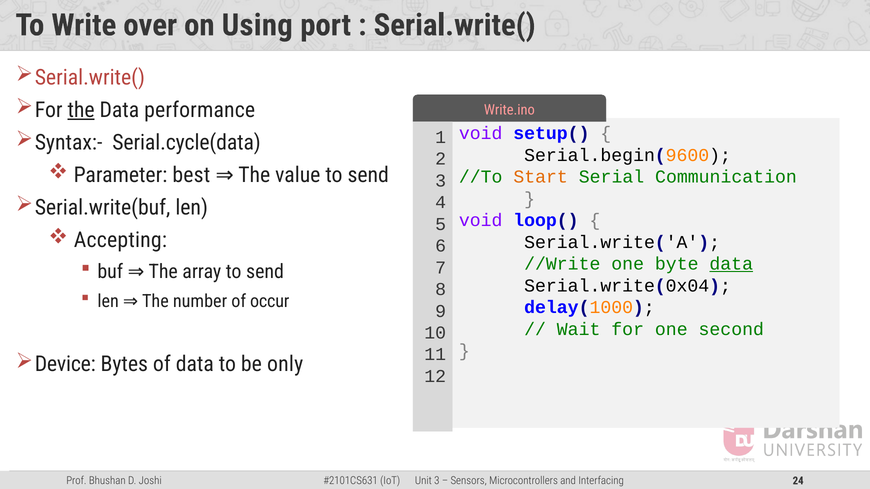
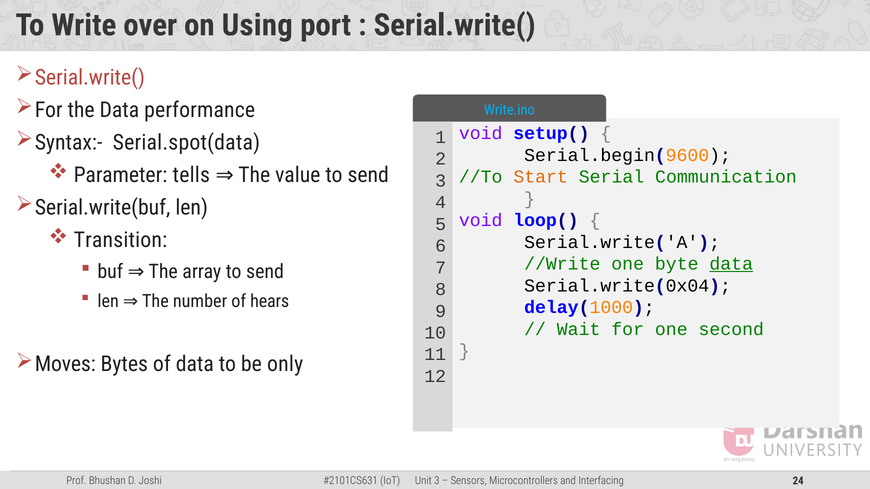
the at (81, 110) underline: present -> none
Write.ino colour: pink -> light blue
Serial.cycle(data: Serial.cycle(data -> Serial.spot(data
best: best -> tells
Accepting: Accepting -> Transition
occur: occur -> hears
Device: Device -> Moves
